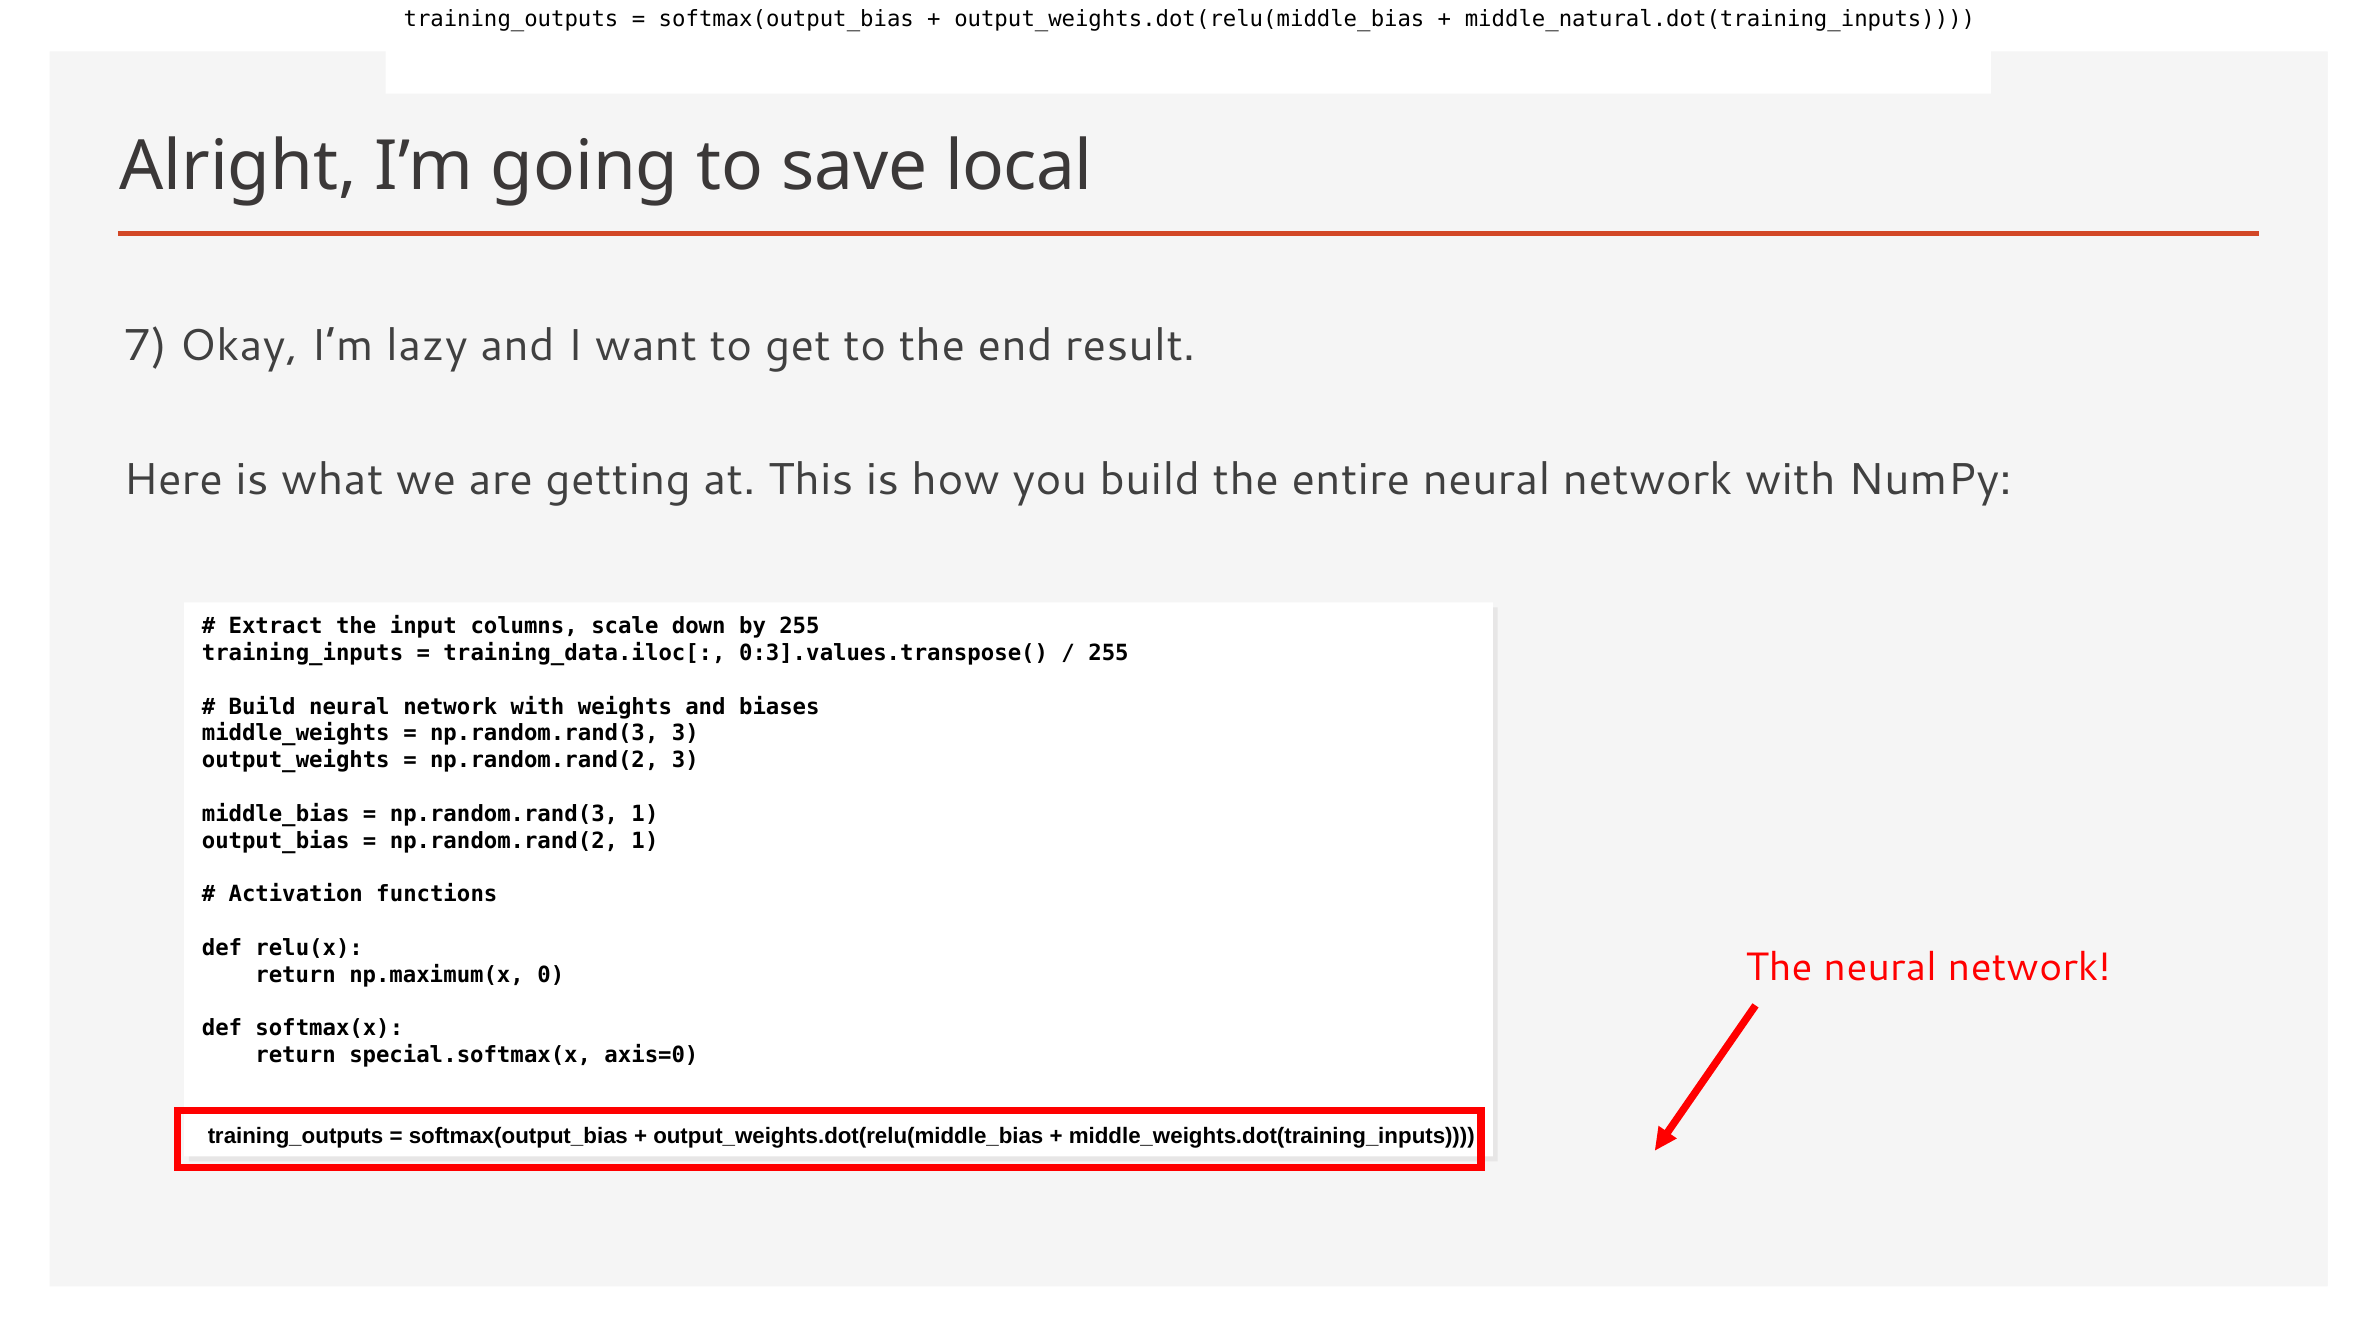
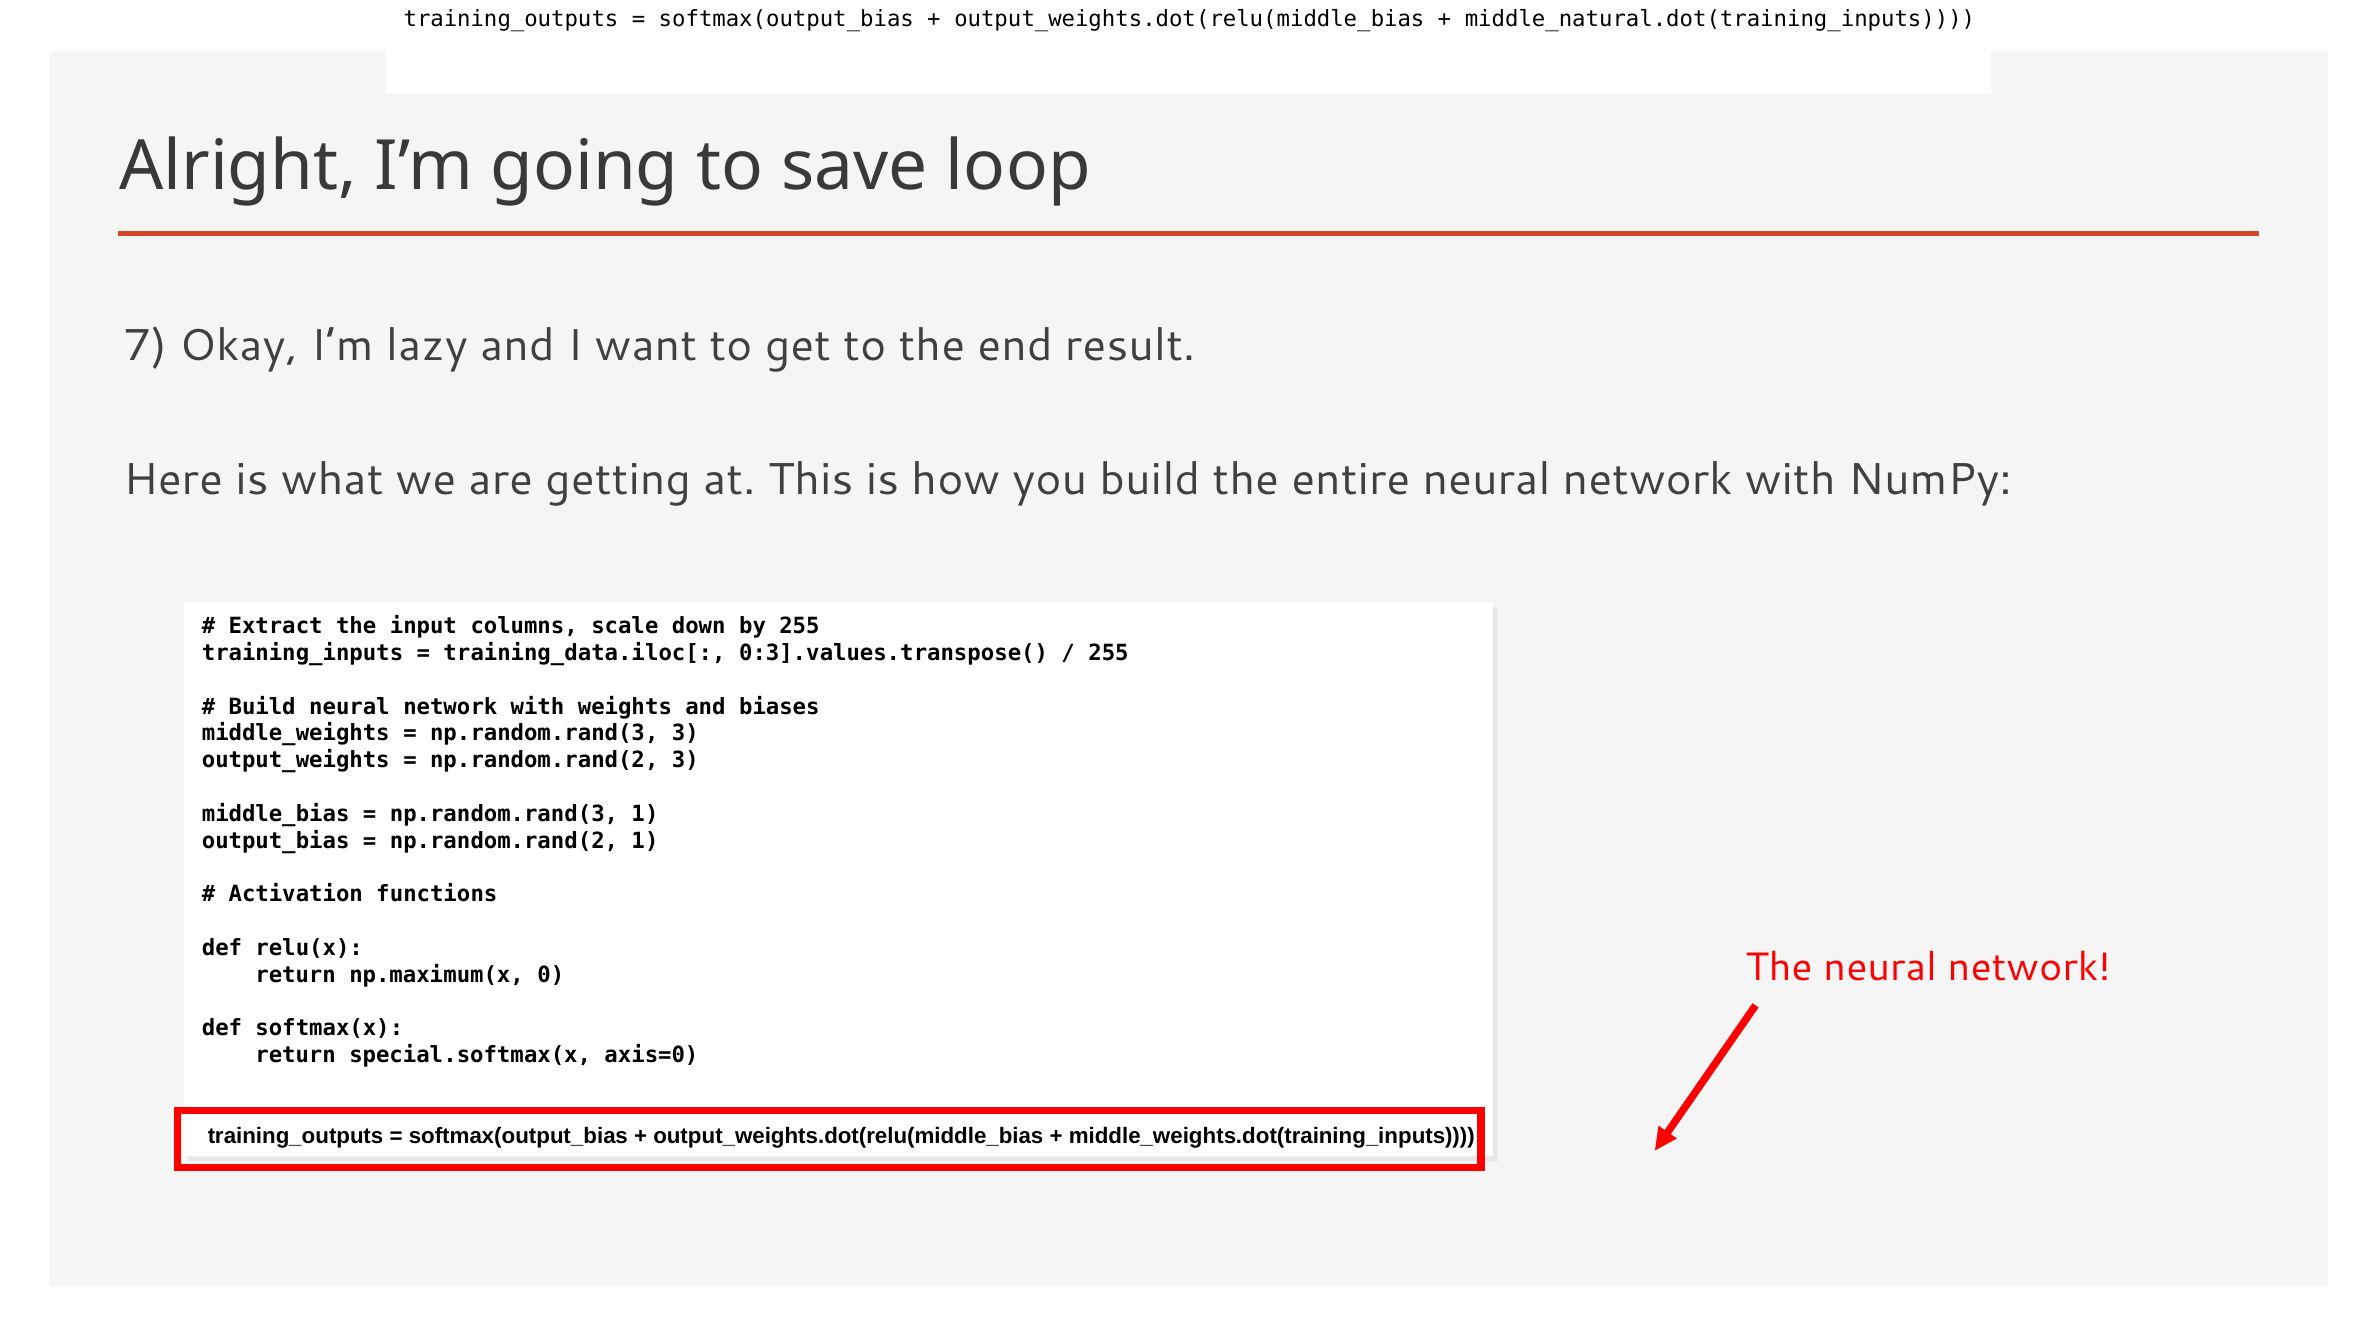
local: local -> loop
